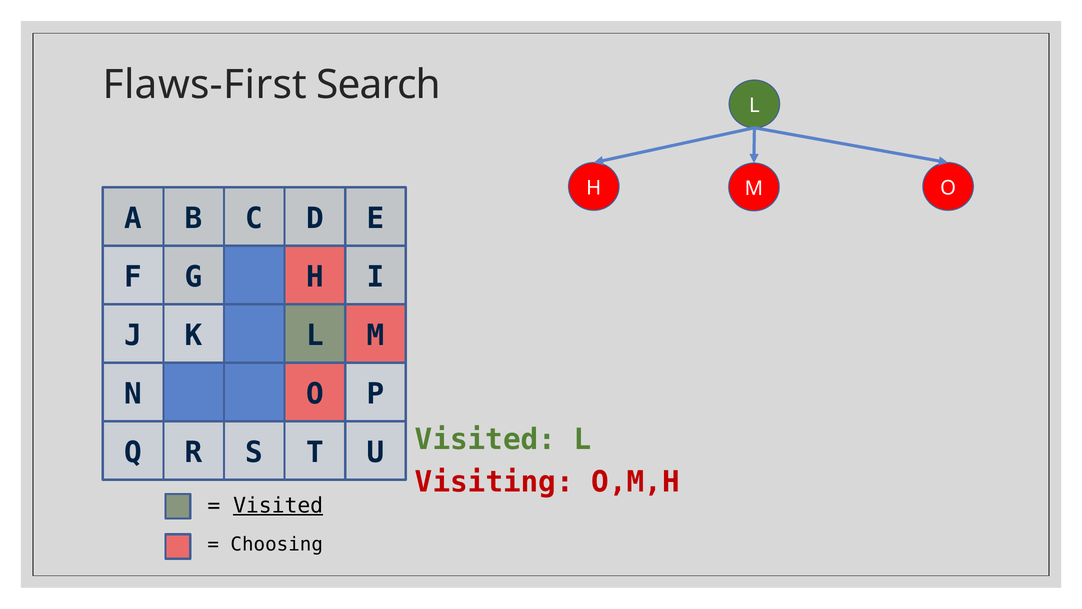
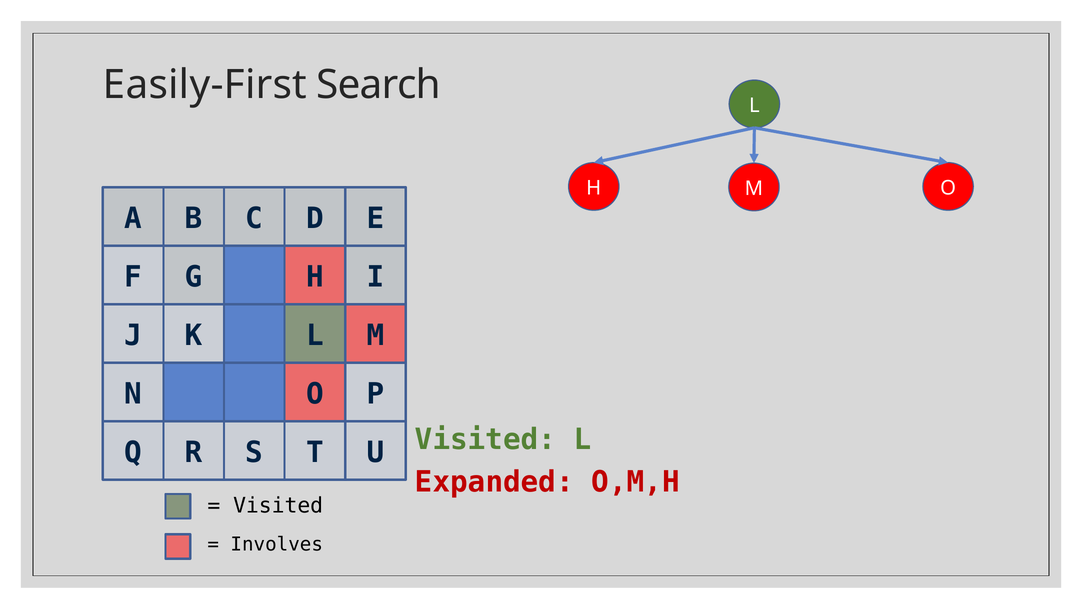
Flaws-First: Flaws-First -> Easily-First
Visiting: Visiting -> Expanded
Visited at (278, 505) underline: present -> none
Choosing: Choosing -> Involves
